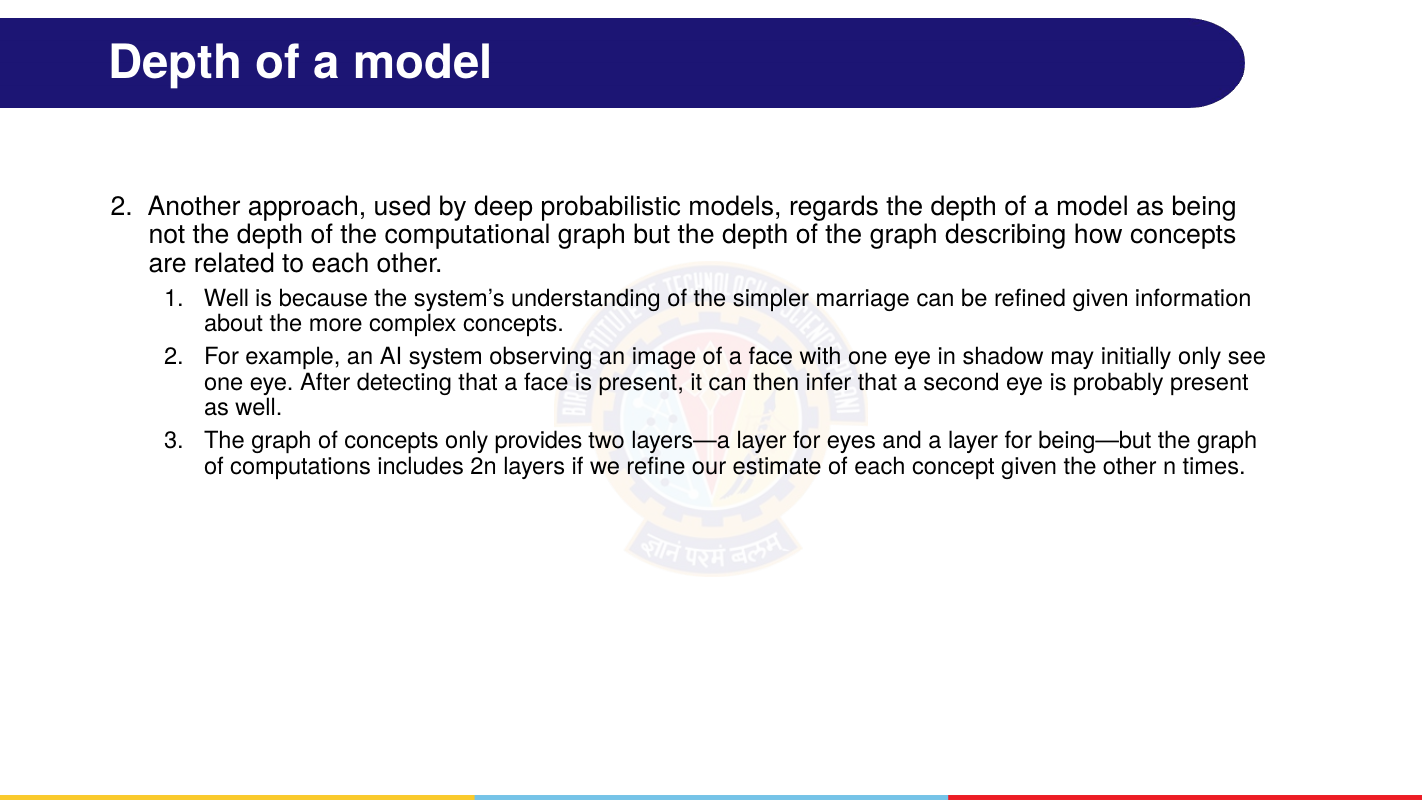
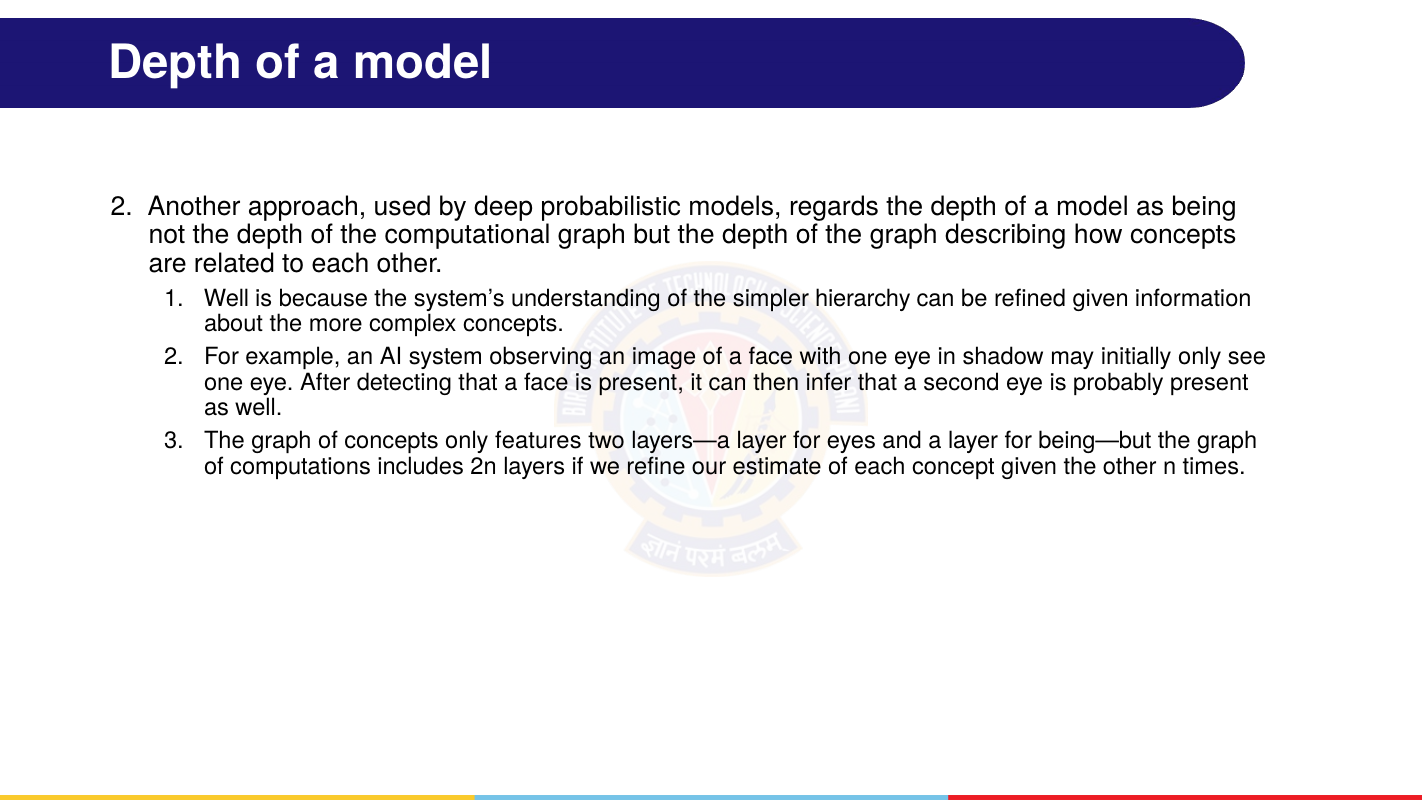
marriage: marriage -> hierarchy
provides: provides -> features
